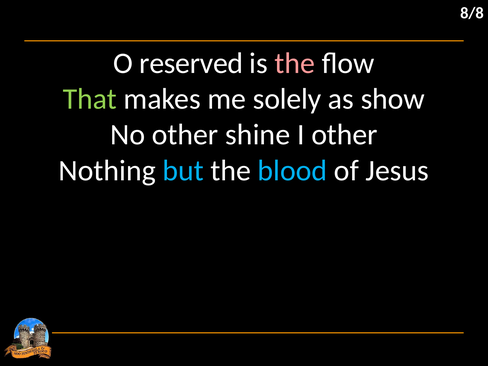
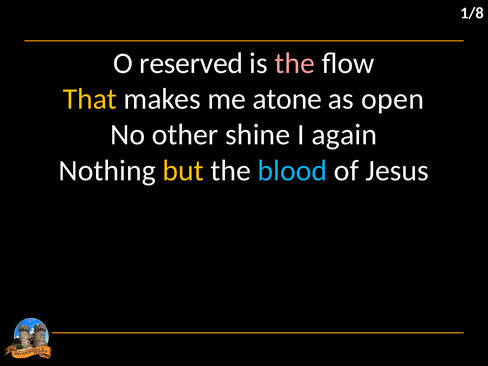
8/8: 8/8 -> 1/8
That colour: light green -> yellow
solely: solely -> atone
show: show -> open
I other: other -> again
but colour: light blue -> yellow
